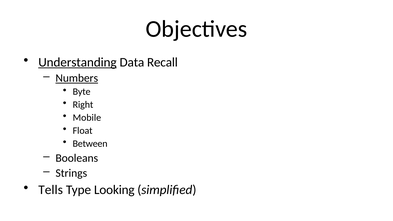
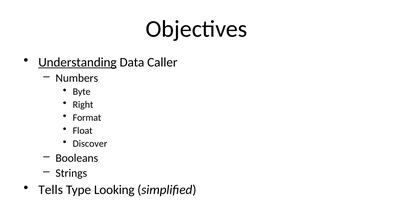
Recall: Recall -> Caller
Numbers underline: present -> none
Mobile: Mobile -> Format
Between: Between -> Discover
